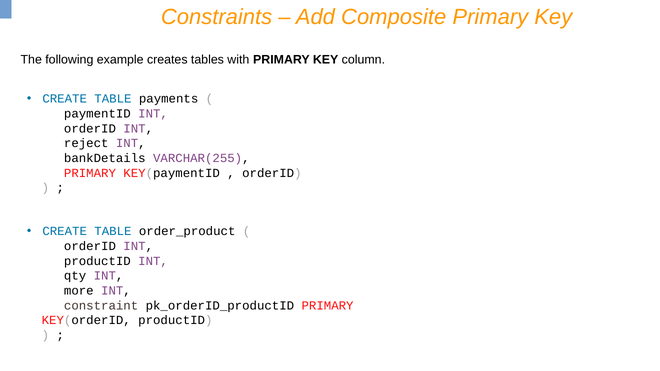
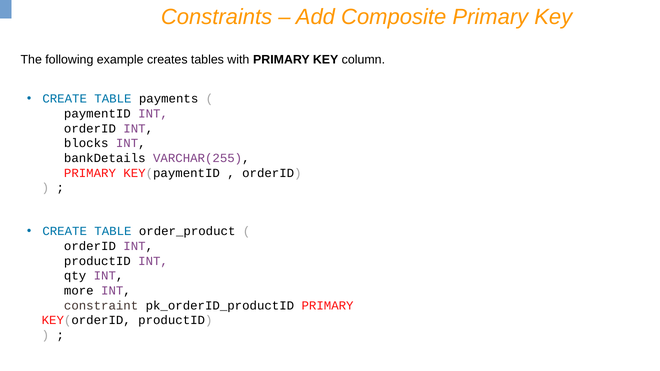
reject: reject -> blocks
